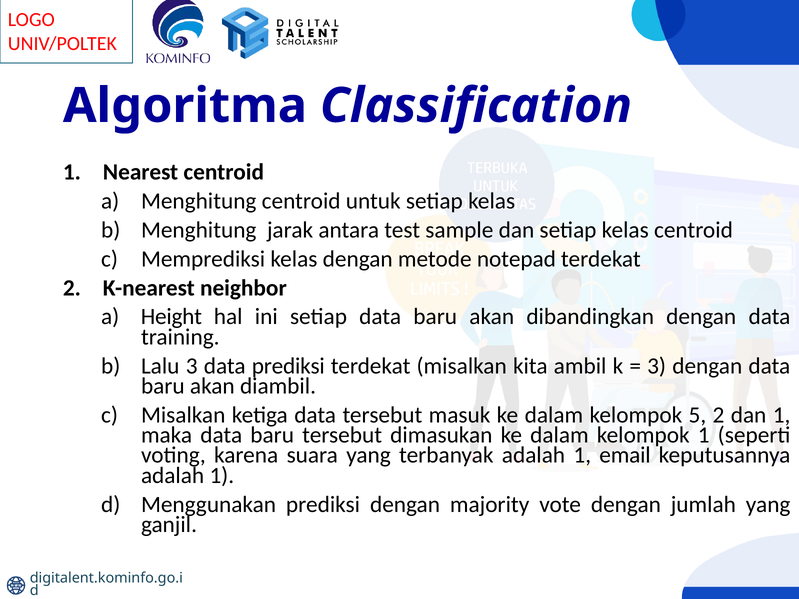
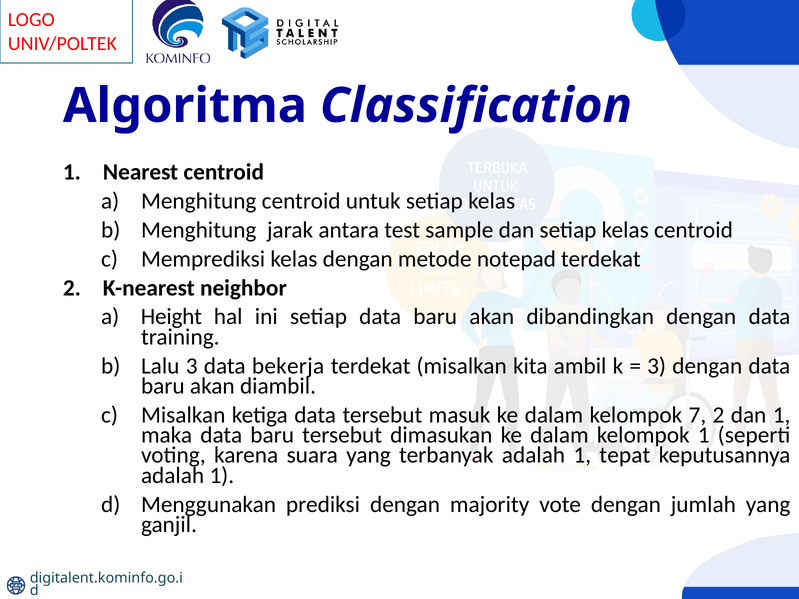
data prediksi: prediksi -> bekerja
5: 5 -> 7
email: email -> tepat
